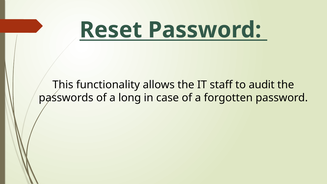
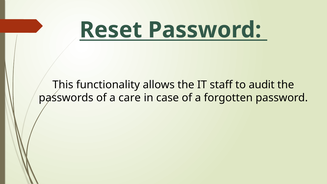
long: long -> care
